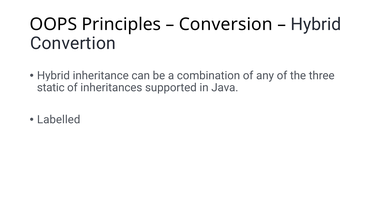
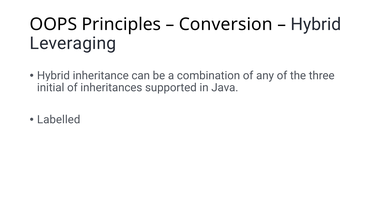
Convertion: Convertion -> Leveraging
static: static -> initial
